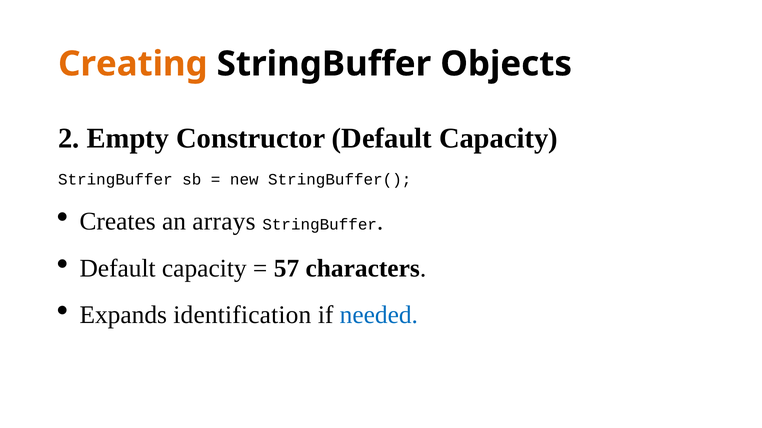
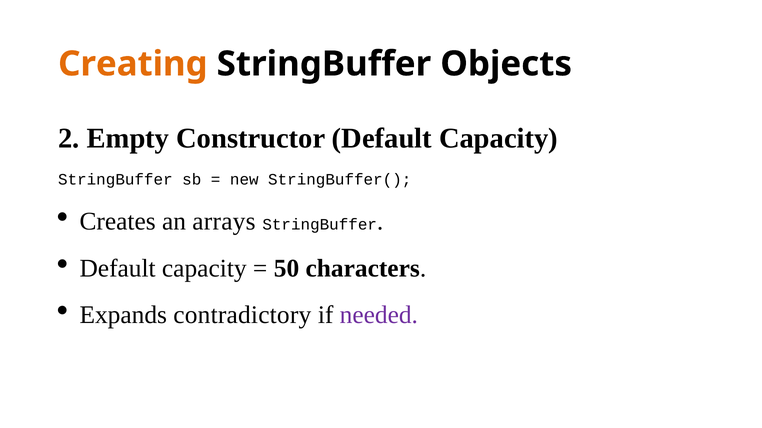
57: 57 -> 50
identification: identification -> contradictory
needed colour: blue -> purple
